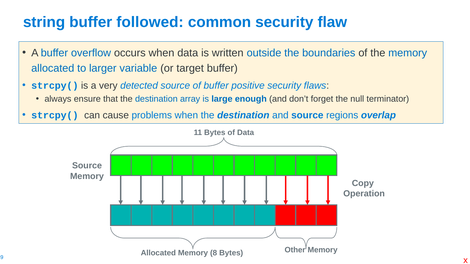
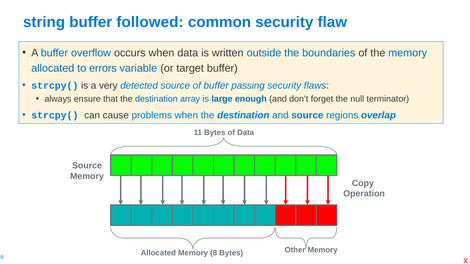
larger: larger -> errors
positive: positive -> passing
